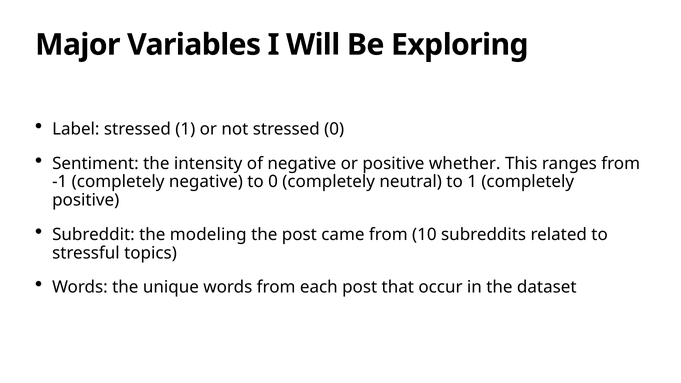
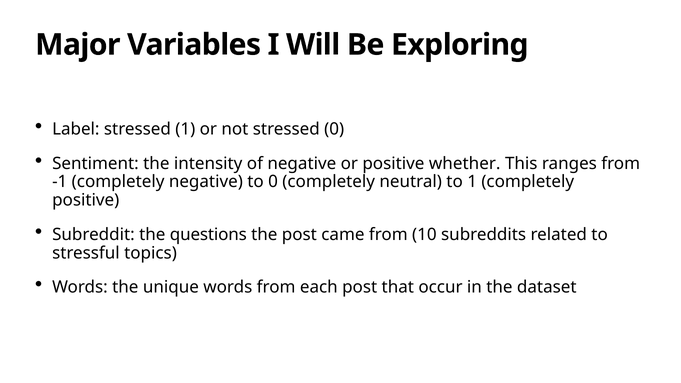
modeling: modeling -> questions
